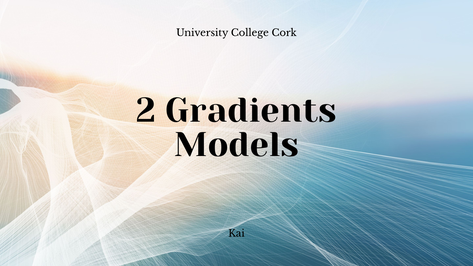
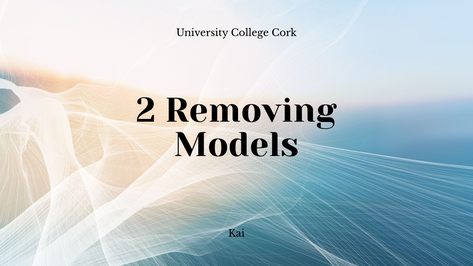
Gradients: Gradients -> Removing
